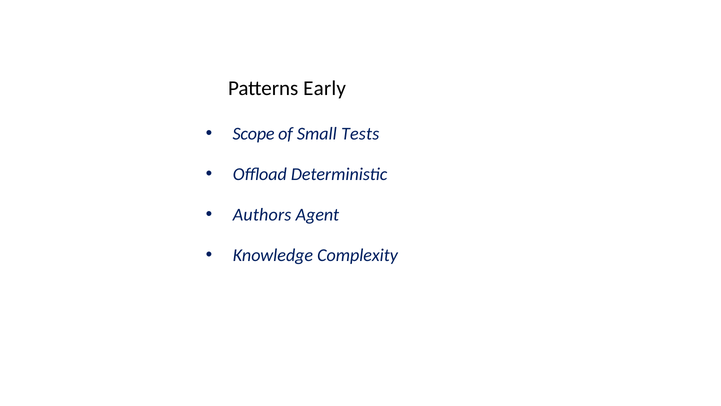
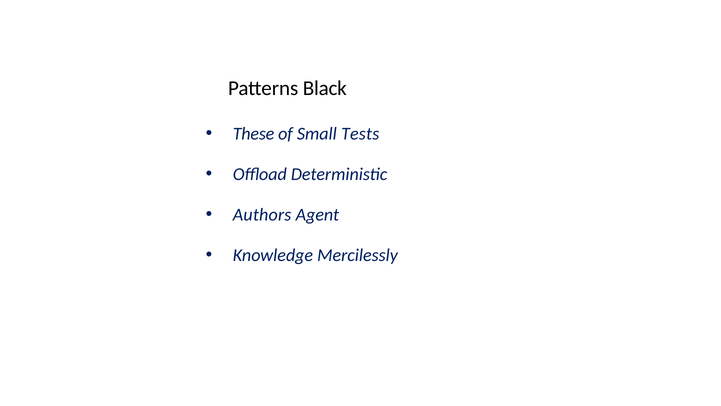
Early: Early -> Black
Scope: Scope -> These
Complexity: Complexity -> Mercilessly
